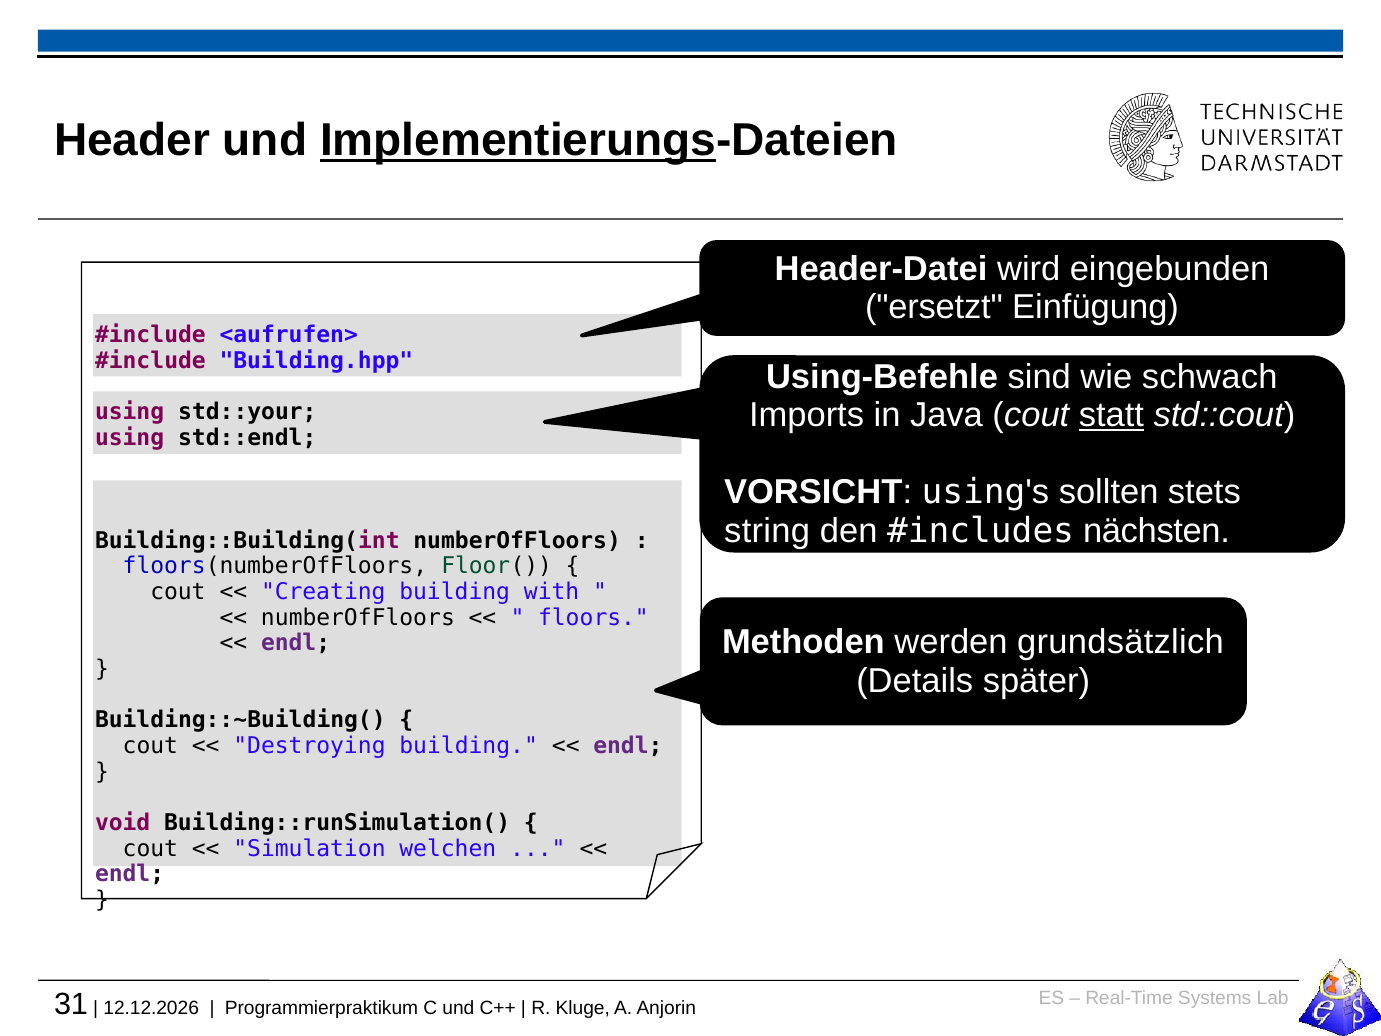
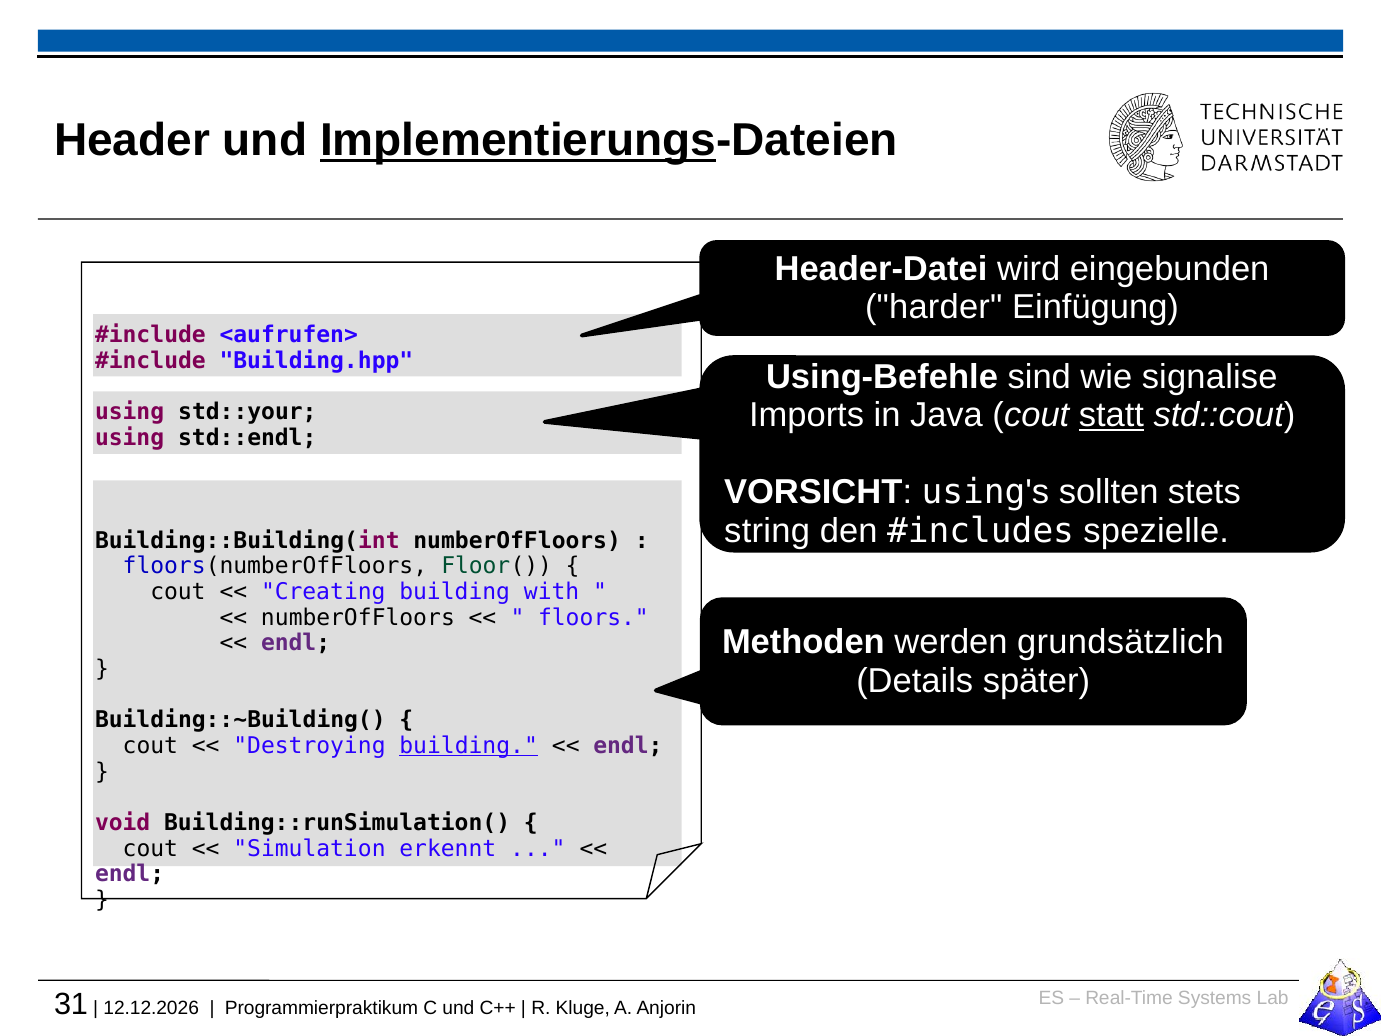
ersetzt: ersetzt -> harder
schwach: schwach -> signalise
nächsten: nächsten -> spezielle
building at (469, 746) underline: none -> present
welchen: welchen -> erkennt
